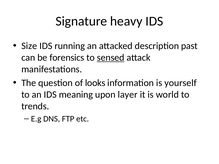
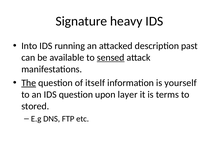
Size: Size -> Into
forensics: forensics -> available
The underline: none -> present
looks: looks -> itself
IDS meaning: meaning -> question
world: world -> terms
trends: trends -> stored
